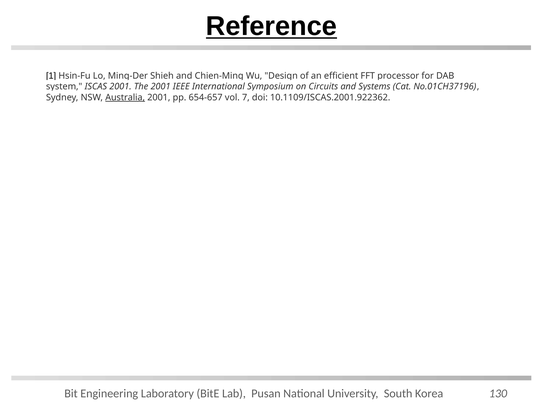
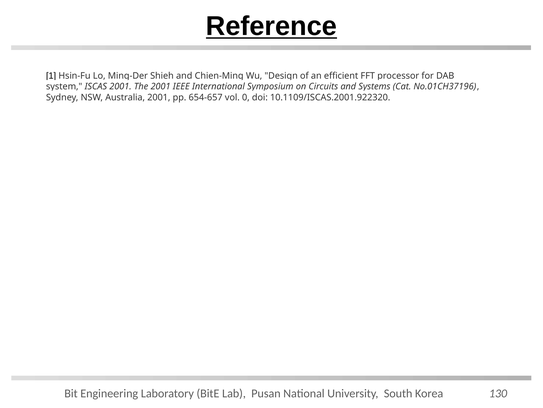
Australia underline: present -> none
7: 7 -> 0
10.1109/ISCAS.2001.922362: 10.1109/ISCAS.2001.922362 -> 10.1109/ISCAS.2001.922320
